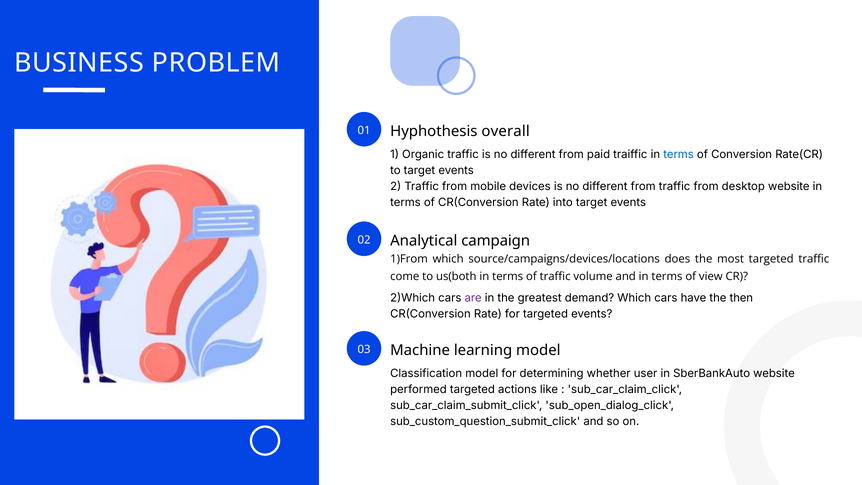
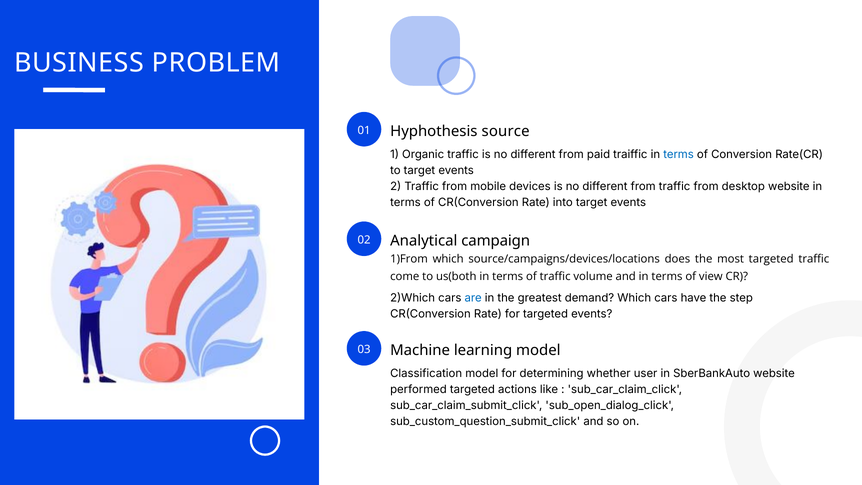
overall: overall -> source
are colour: purple -> blue
then: then -> step
